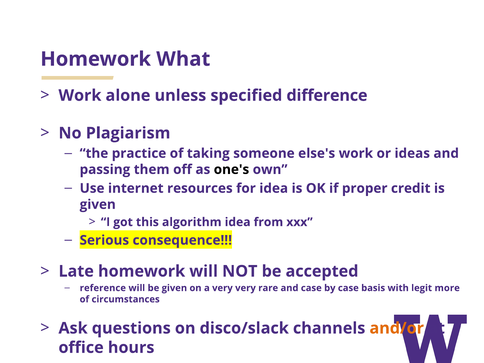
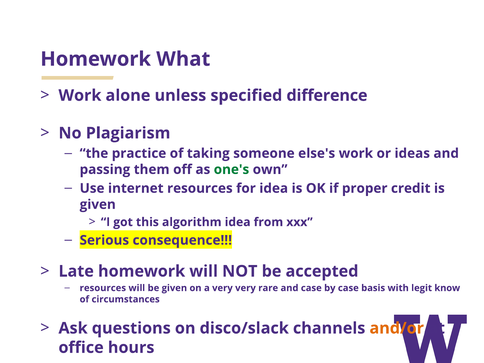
one's colour: black -> green
reference at (103, 288): reference -> resources
more: more -> know
